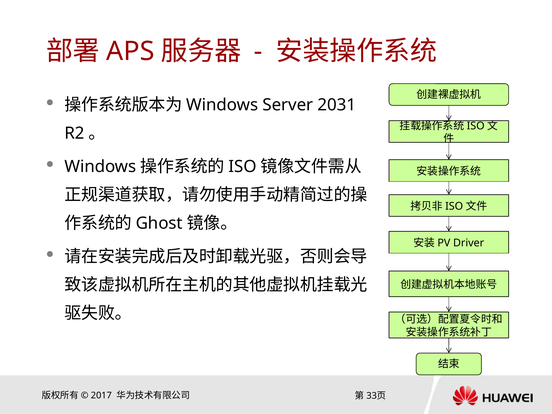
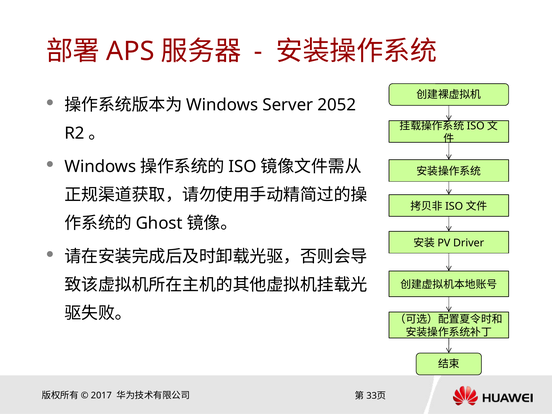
2031: 2031 -> 2052
